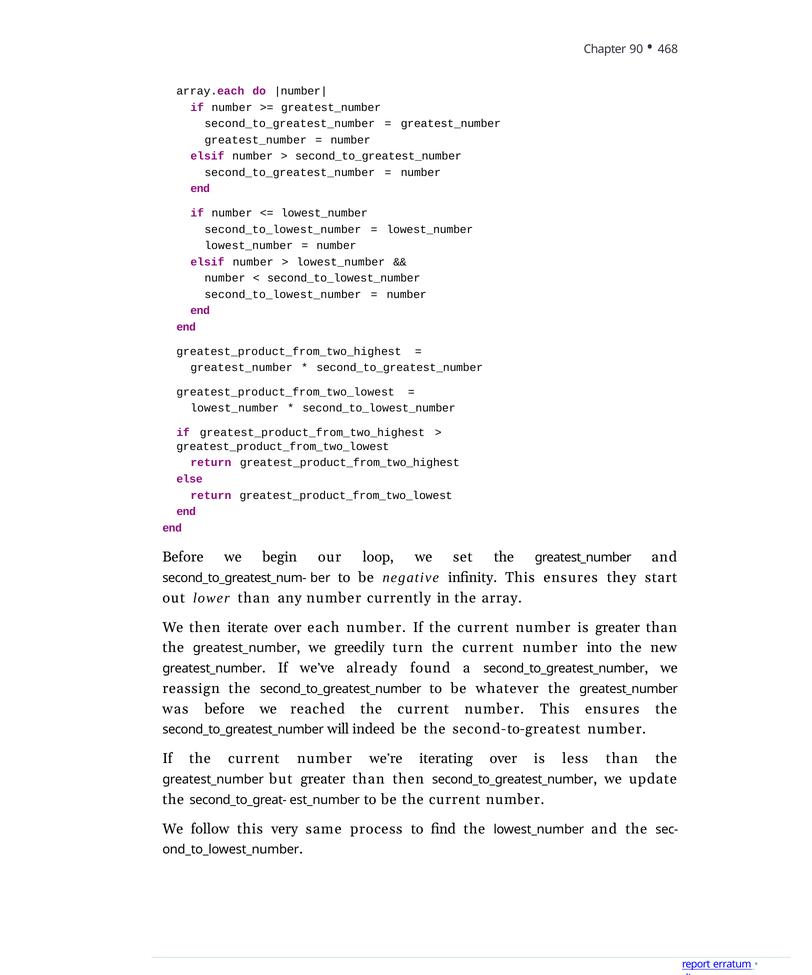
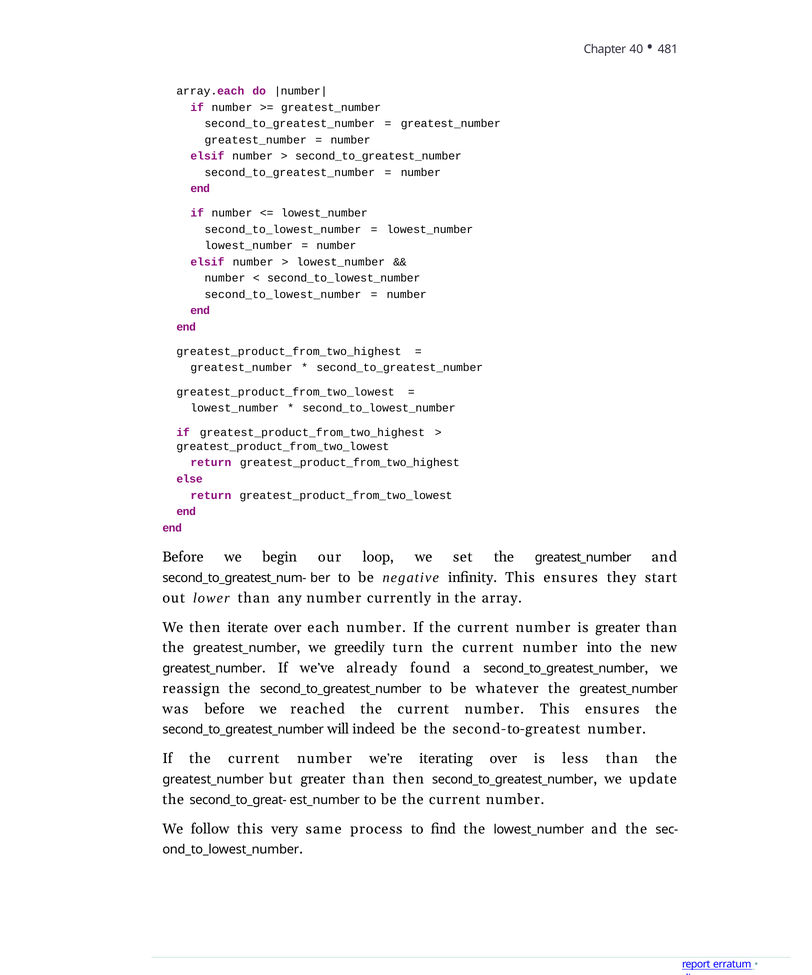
90: 90 -> 40
468: 468 -> 481
